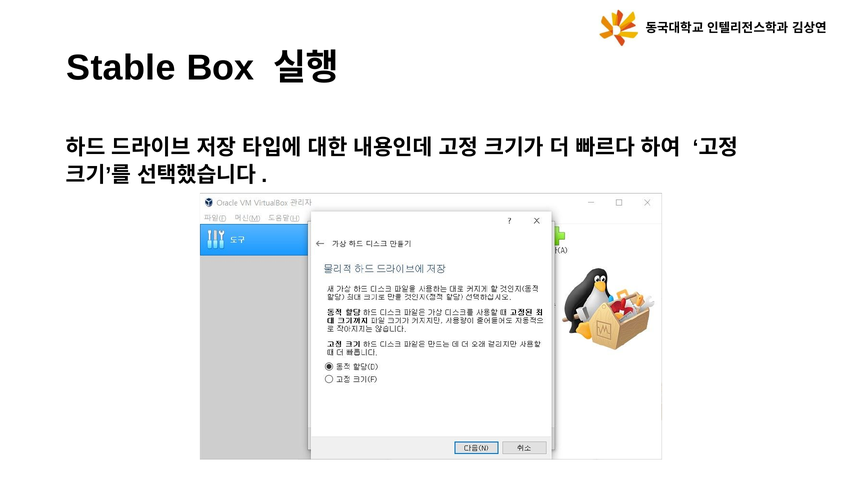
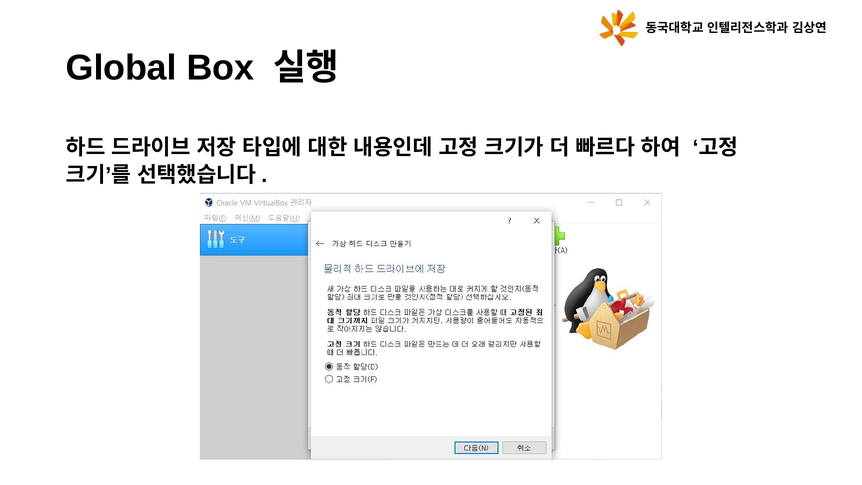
Stable: Stable -> Global
